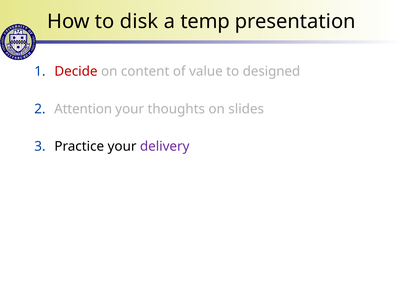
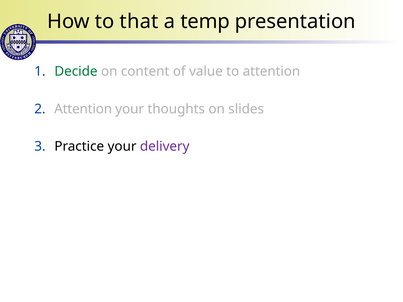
disk: disk -> that
Decide colour: red -> green
to designed: designed -> attention
